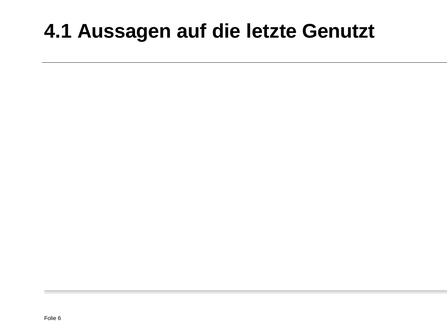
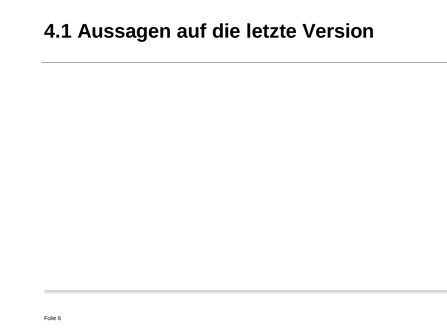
Genutzt: Genutzt -> Version
